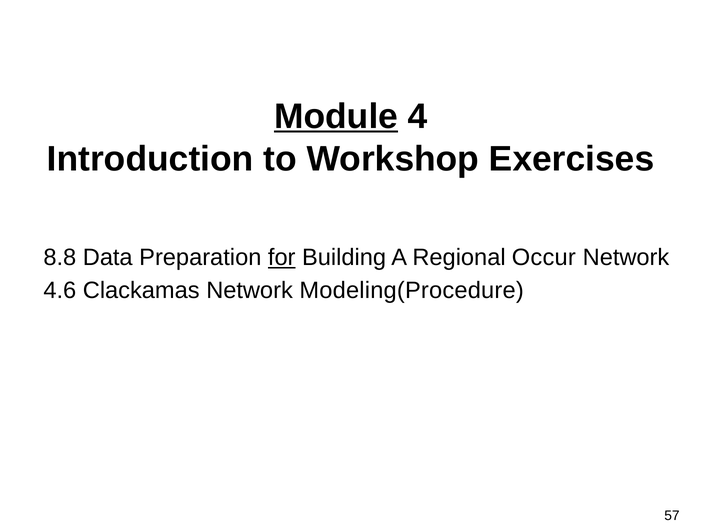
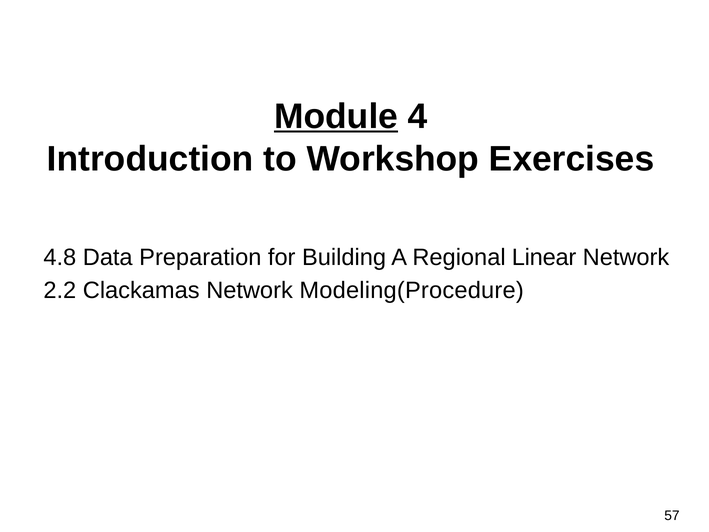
8.8: 8.8 -> 4.8
for underline: present -> none
Occur: Occur -> Linear
4.6: 4.6 -> 2.2
